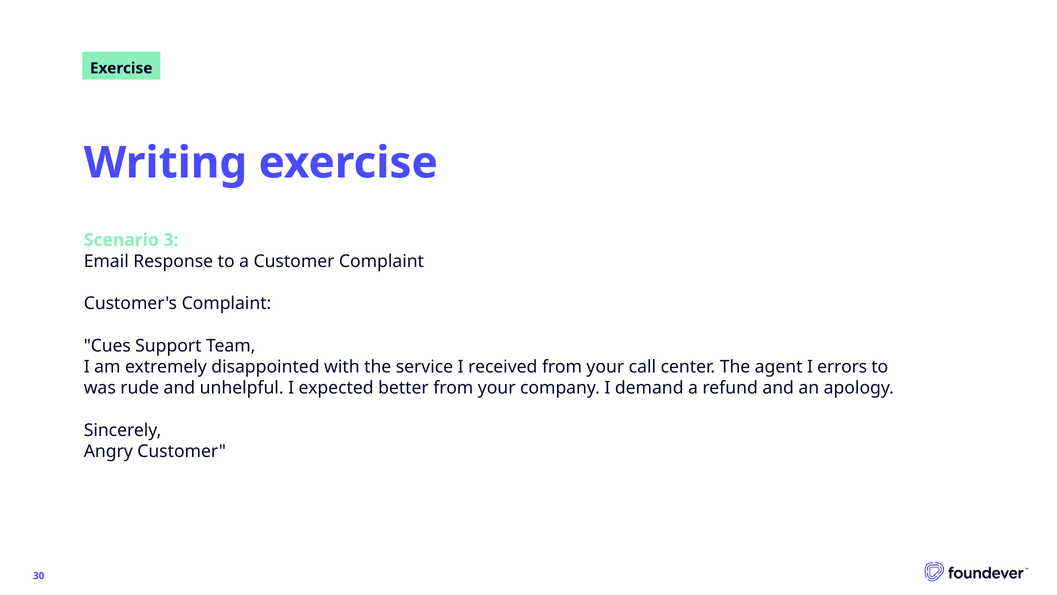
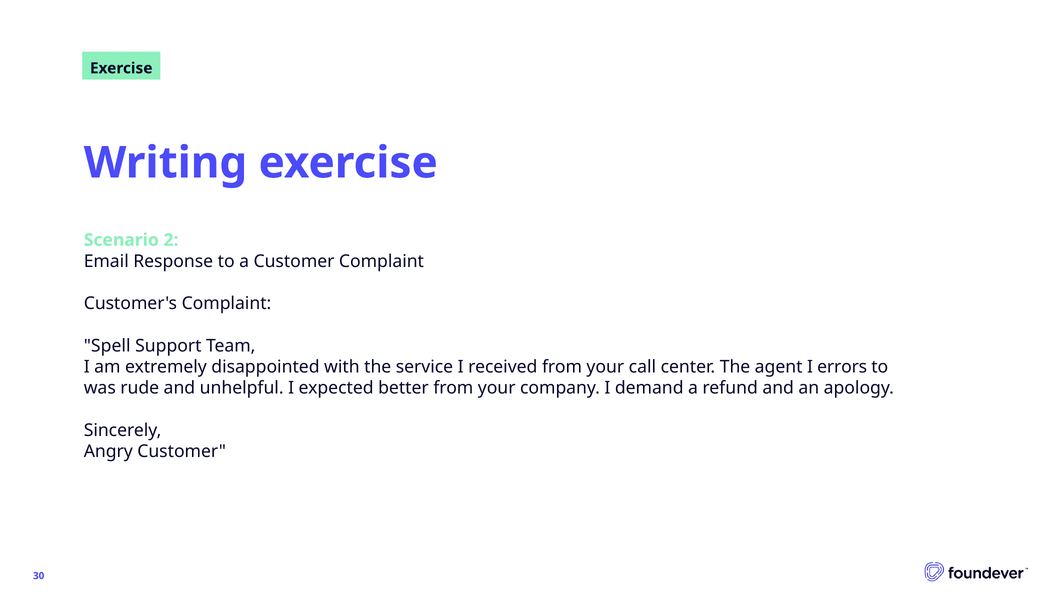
3: 3 -> 2
Cues: Cues -> Spell
